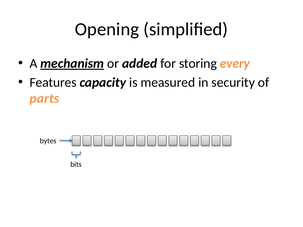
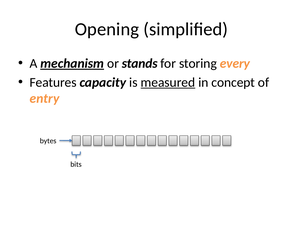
added: added -> stands
measured underline: none -> present
security: security -> concept
parts: parts -> entry
